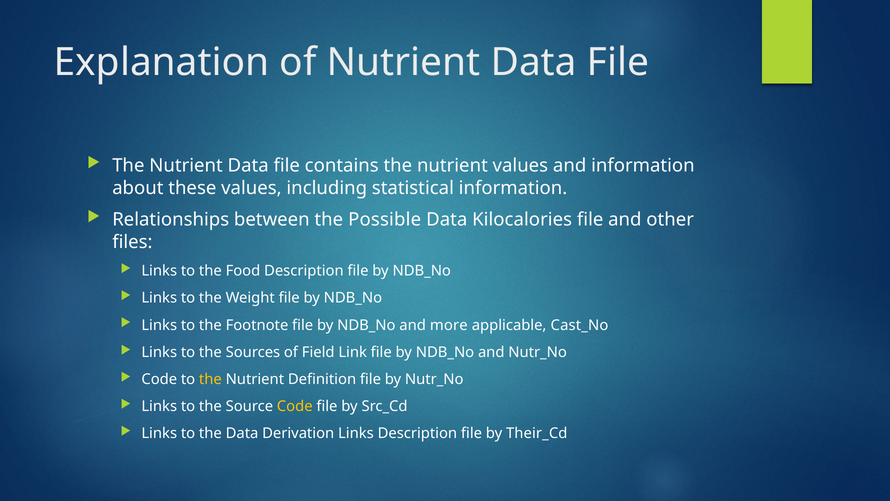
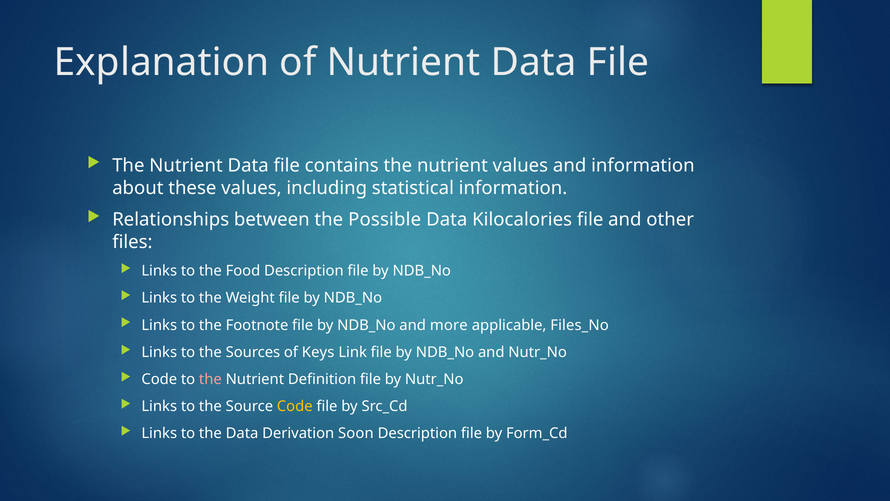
Cast_No: Cast_No -> Files_No
Field: Field -> Keys
the at (210, 379) colour: yellow -> pink
Derivation Links: Links -> Soon
Their_Cd: Their_Cd -> Form_Cd
